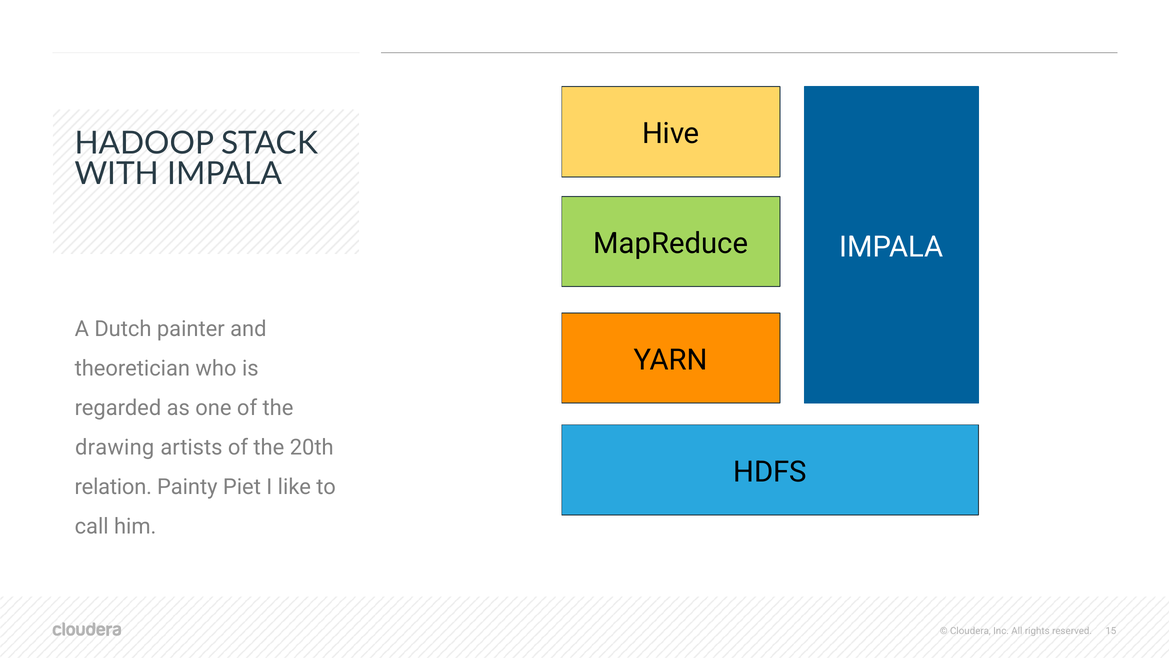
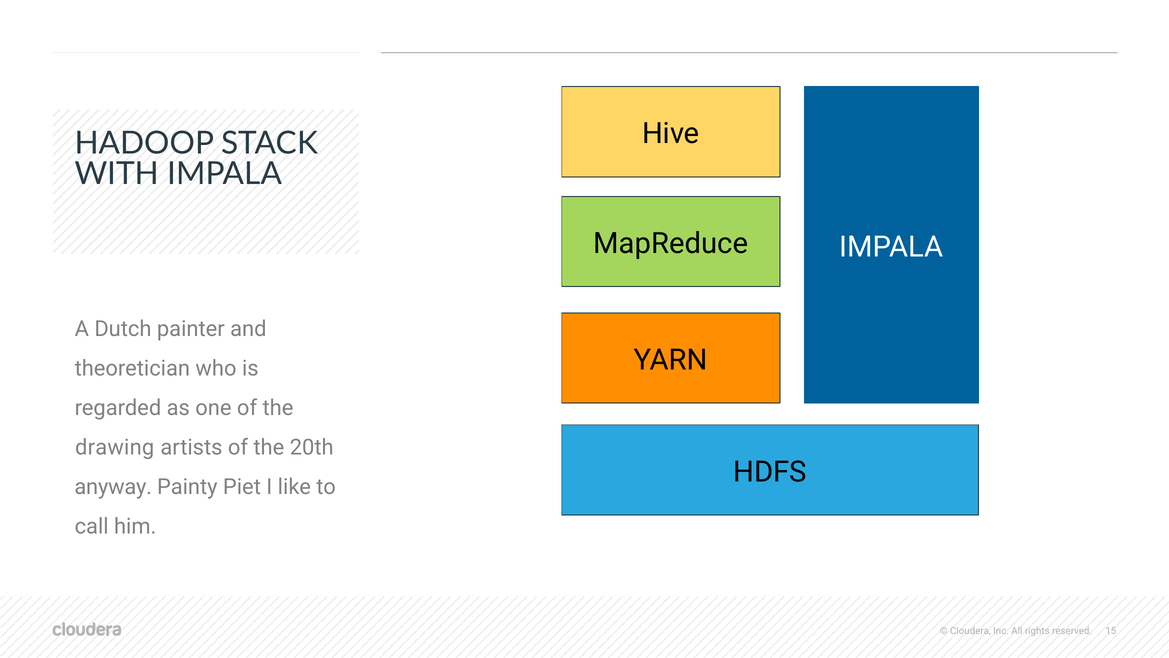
relation: relation -> anyway
